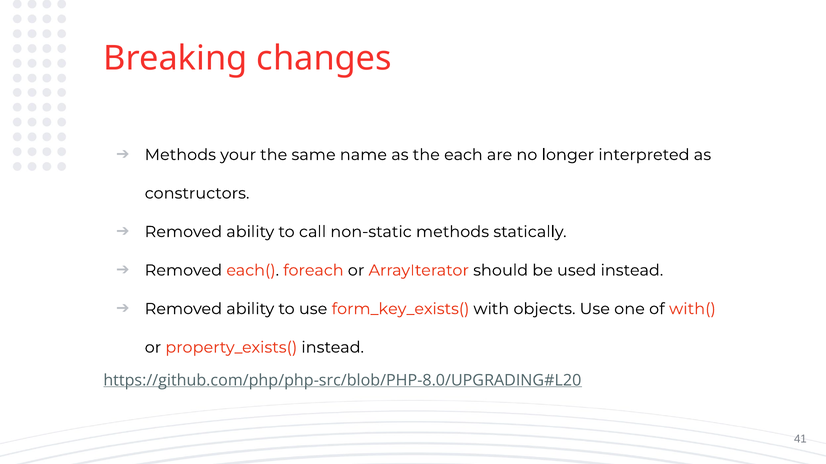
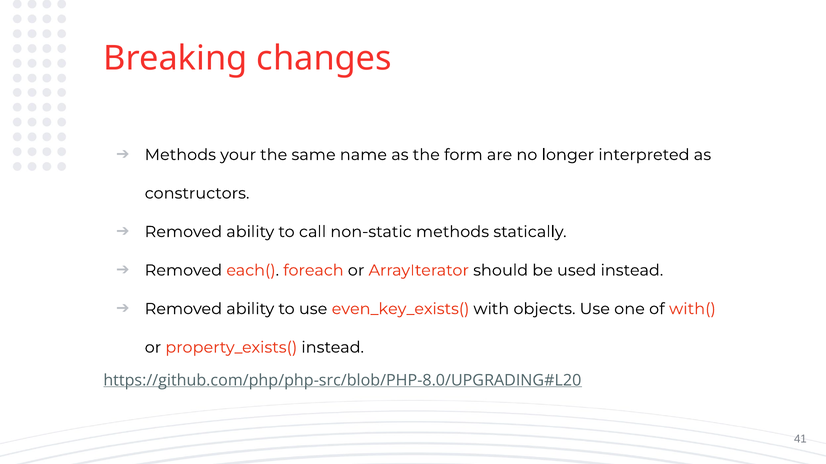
each: each -> form
form_key_exists(: form_key_exists( -> even_key_exists(
